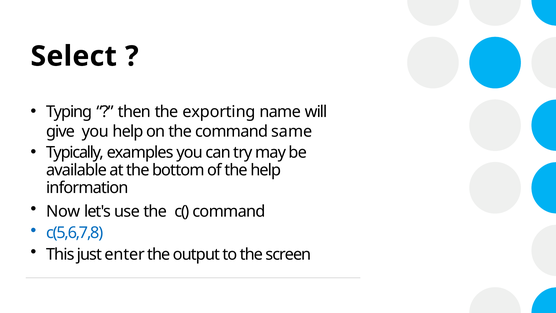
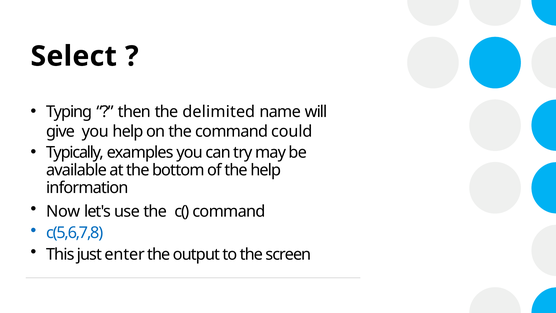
exporting: exporting -> delimited
same: same -> could
